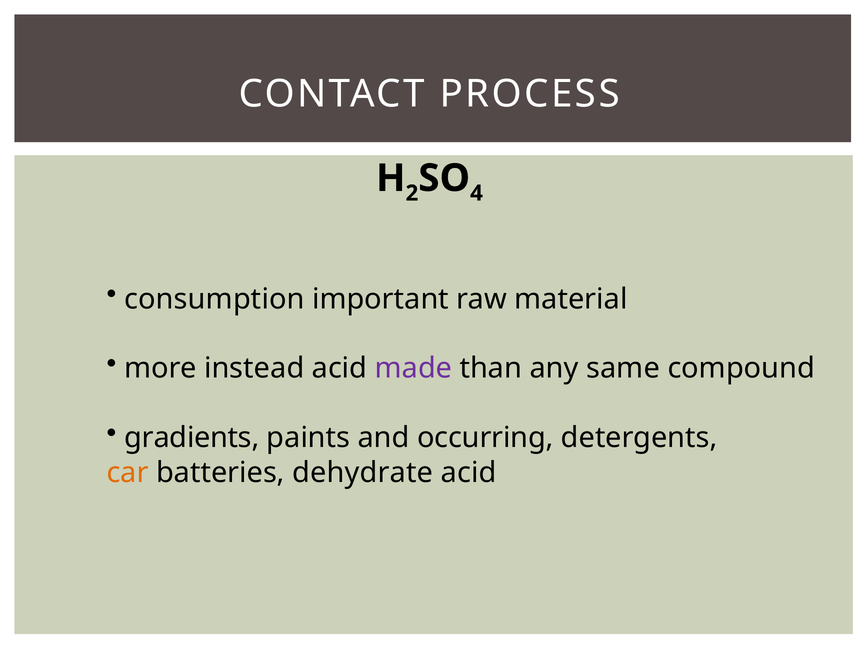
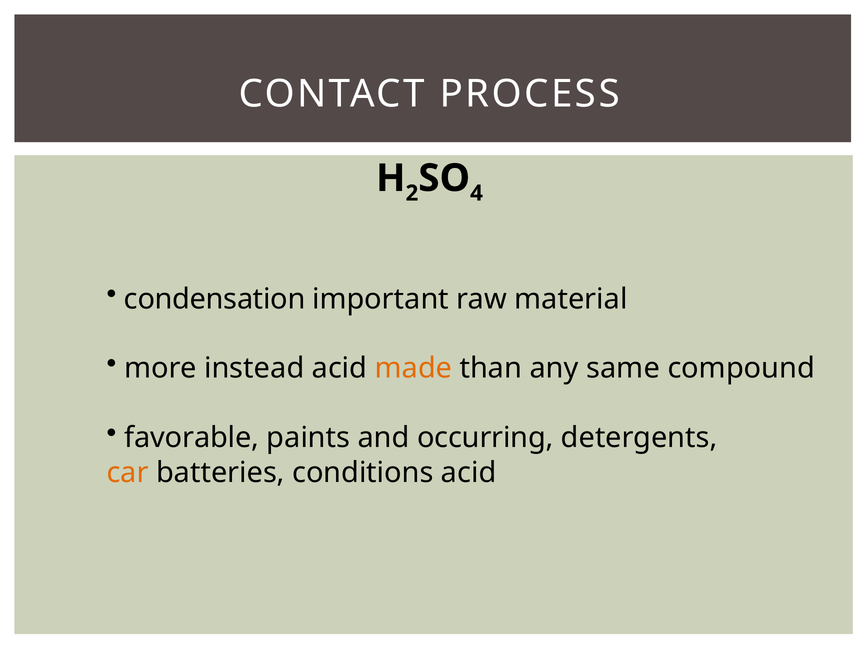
consumption: consumption -> condensation
made colour: purple -> orange
gradients: gradients -> favorable
dehydrate: dehydrate -> conditions
